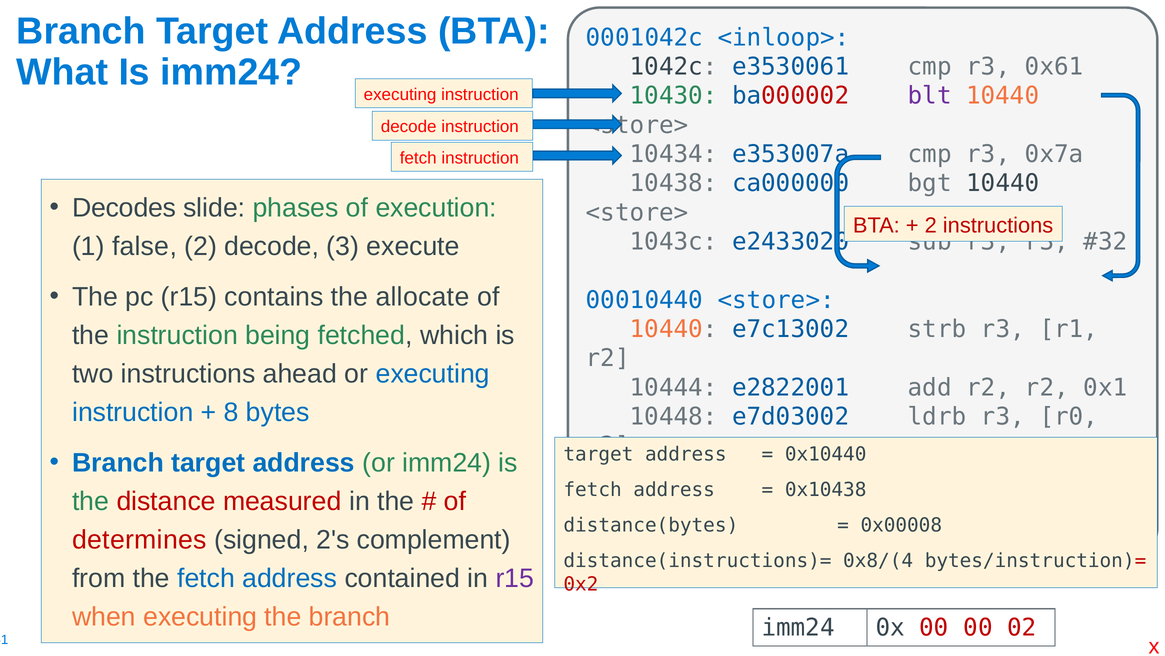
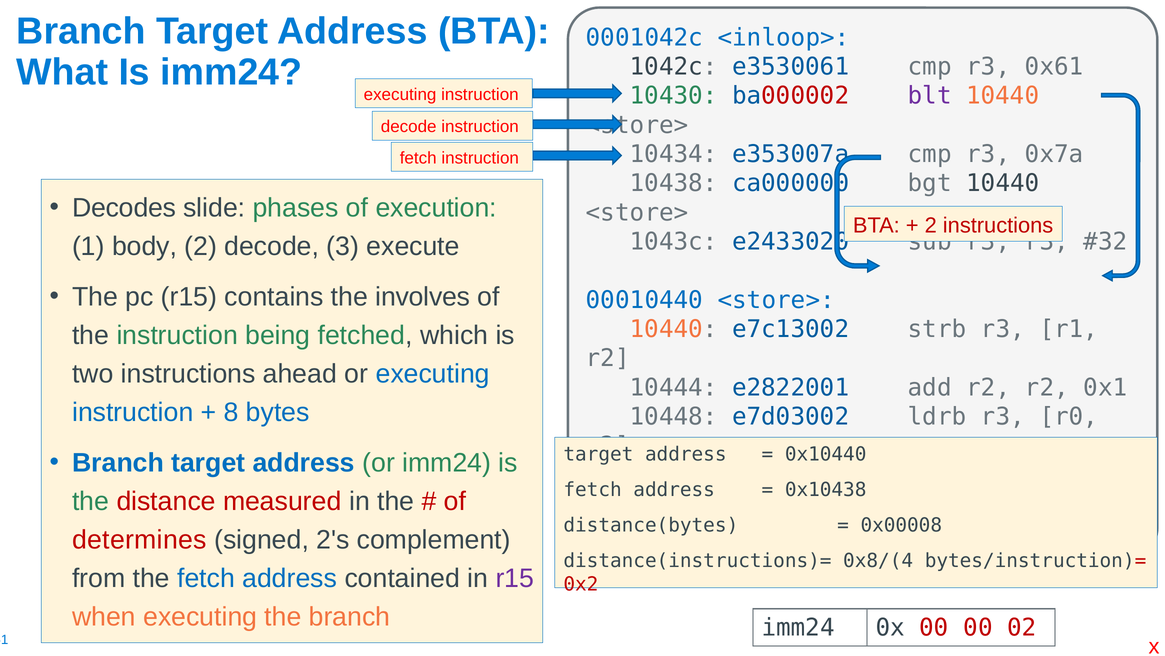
false: false -> body
allocate: allocate -> involves
